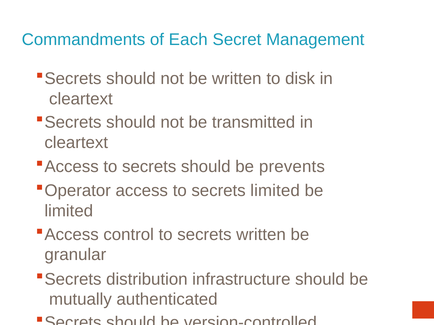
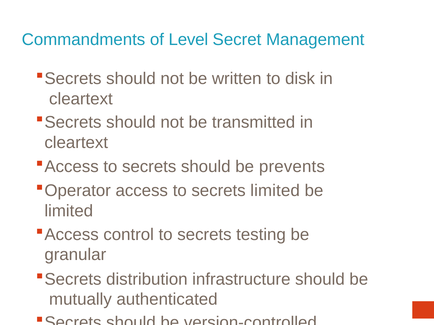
Each: Each -> Level
secrets written: written -> testing
